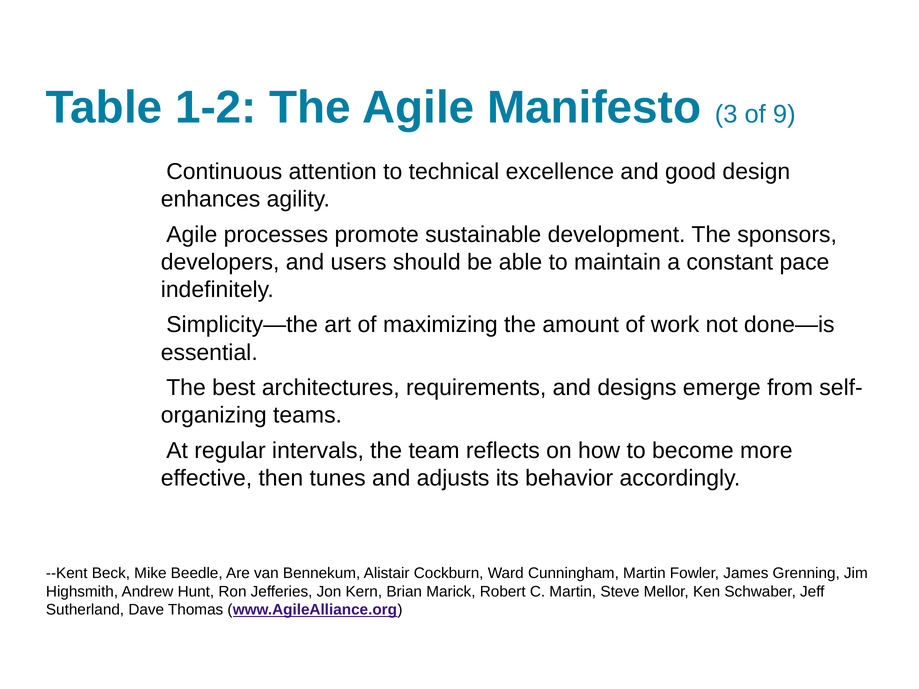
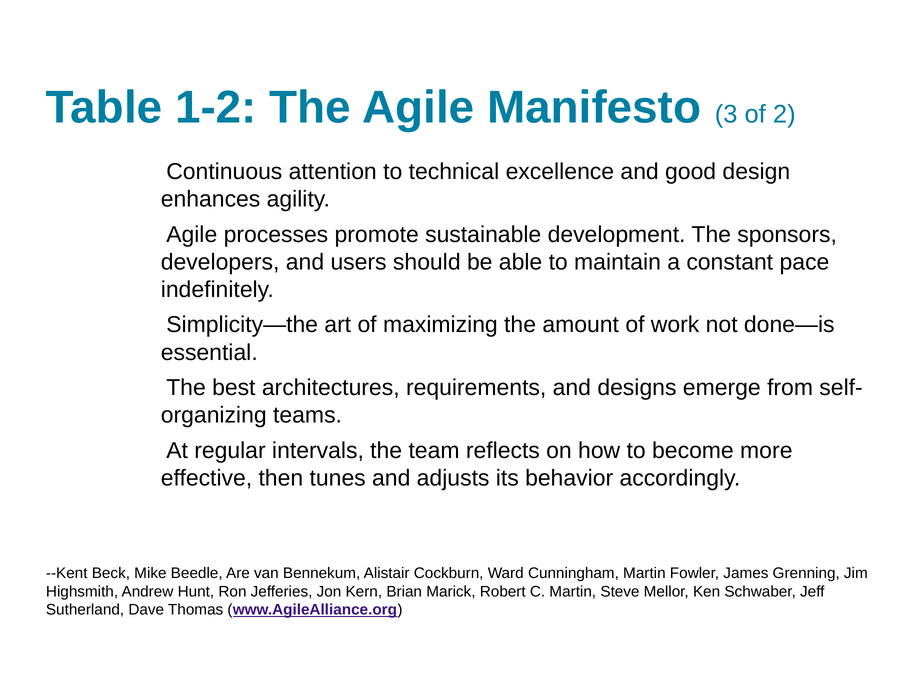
9: 9 -> 2
